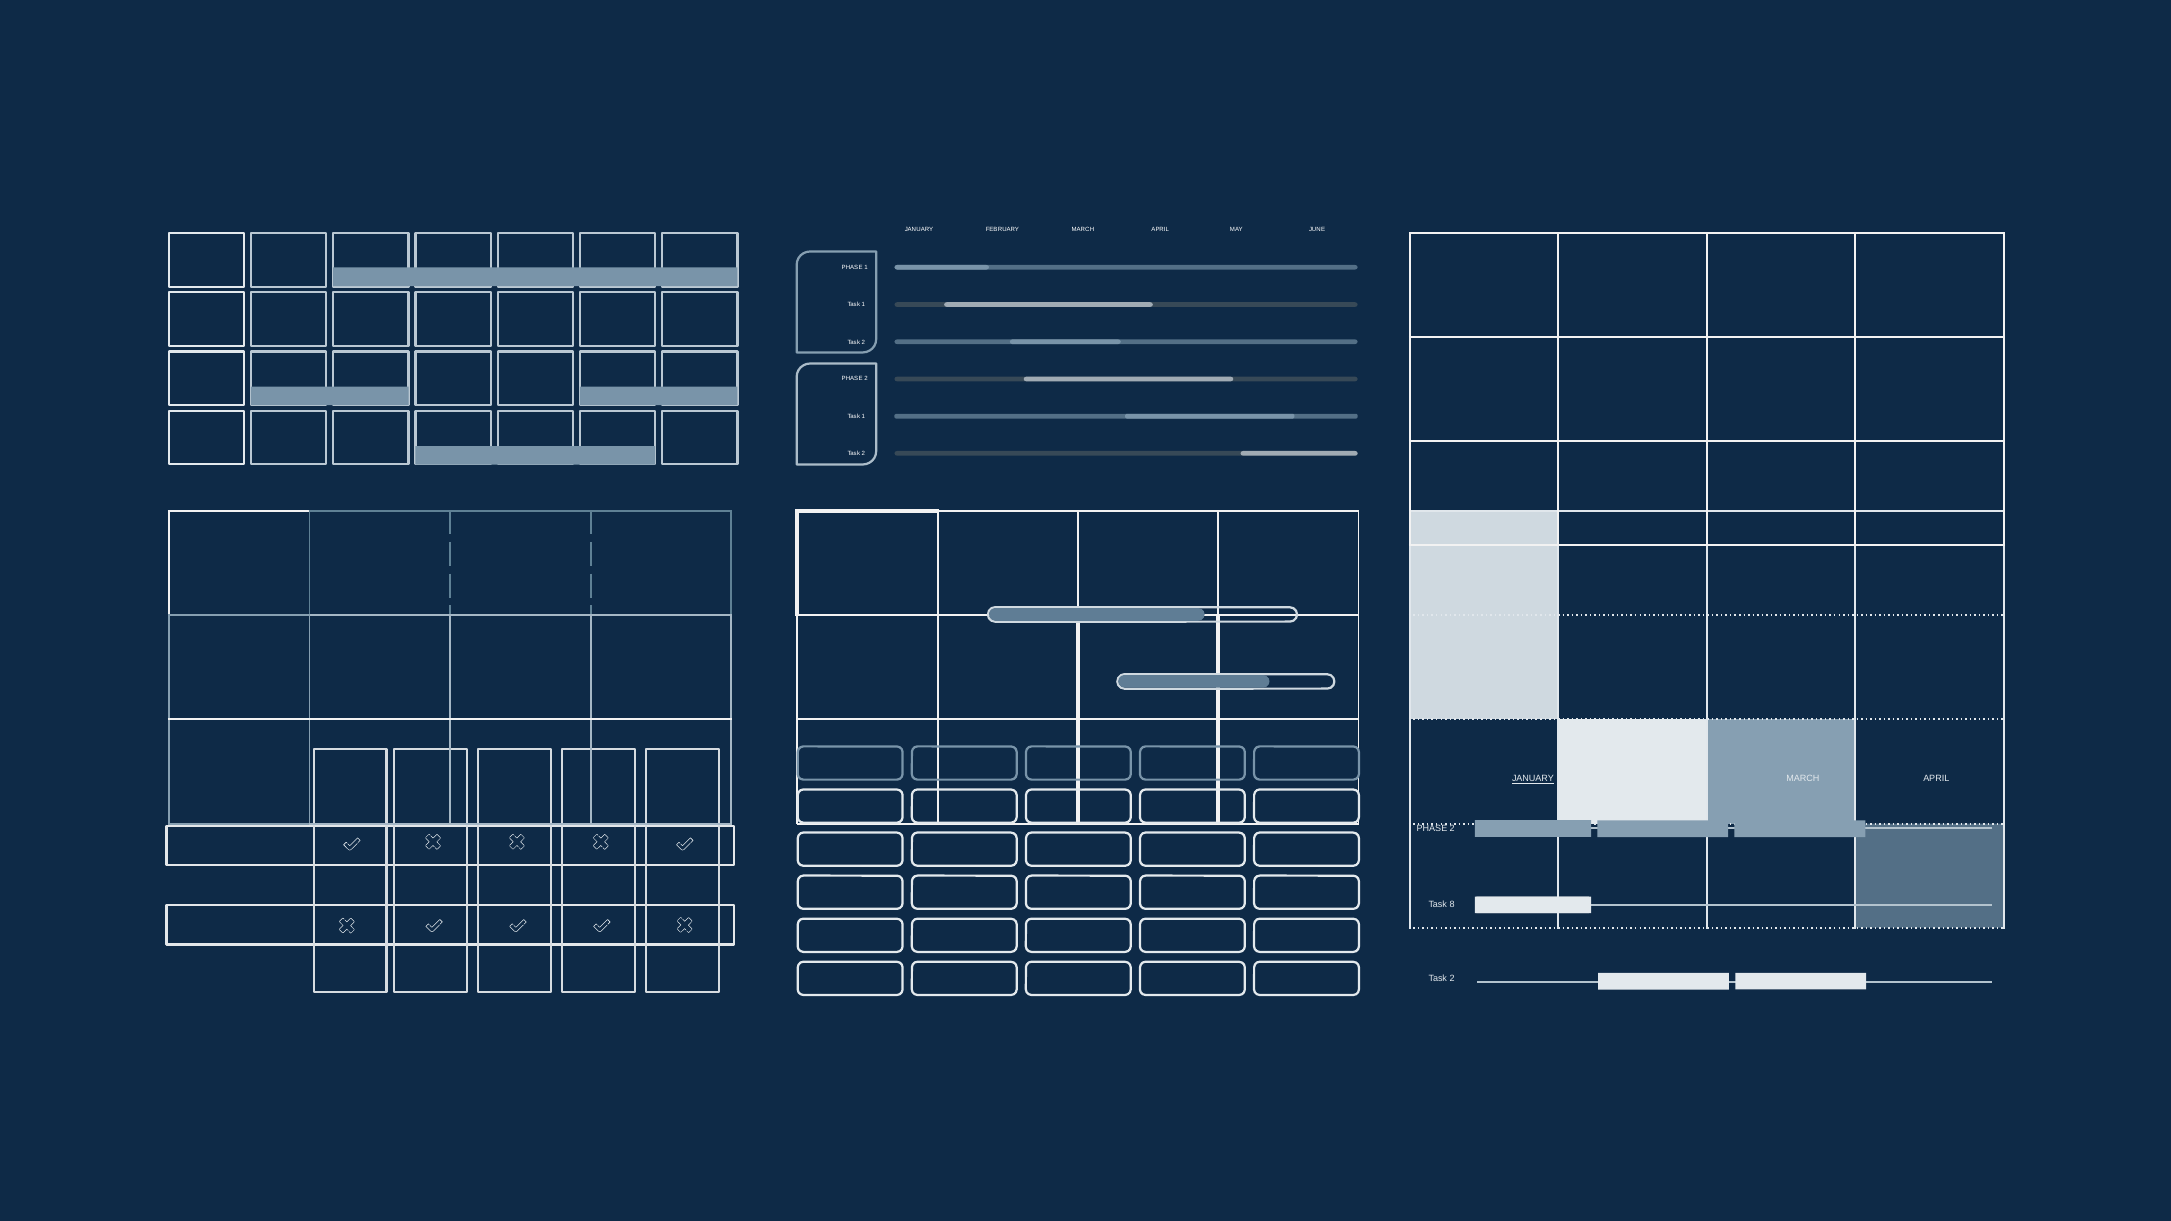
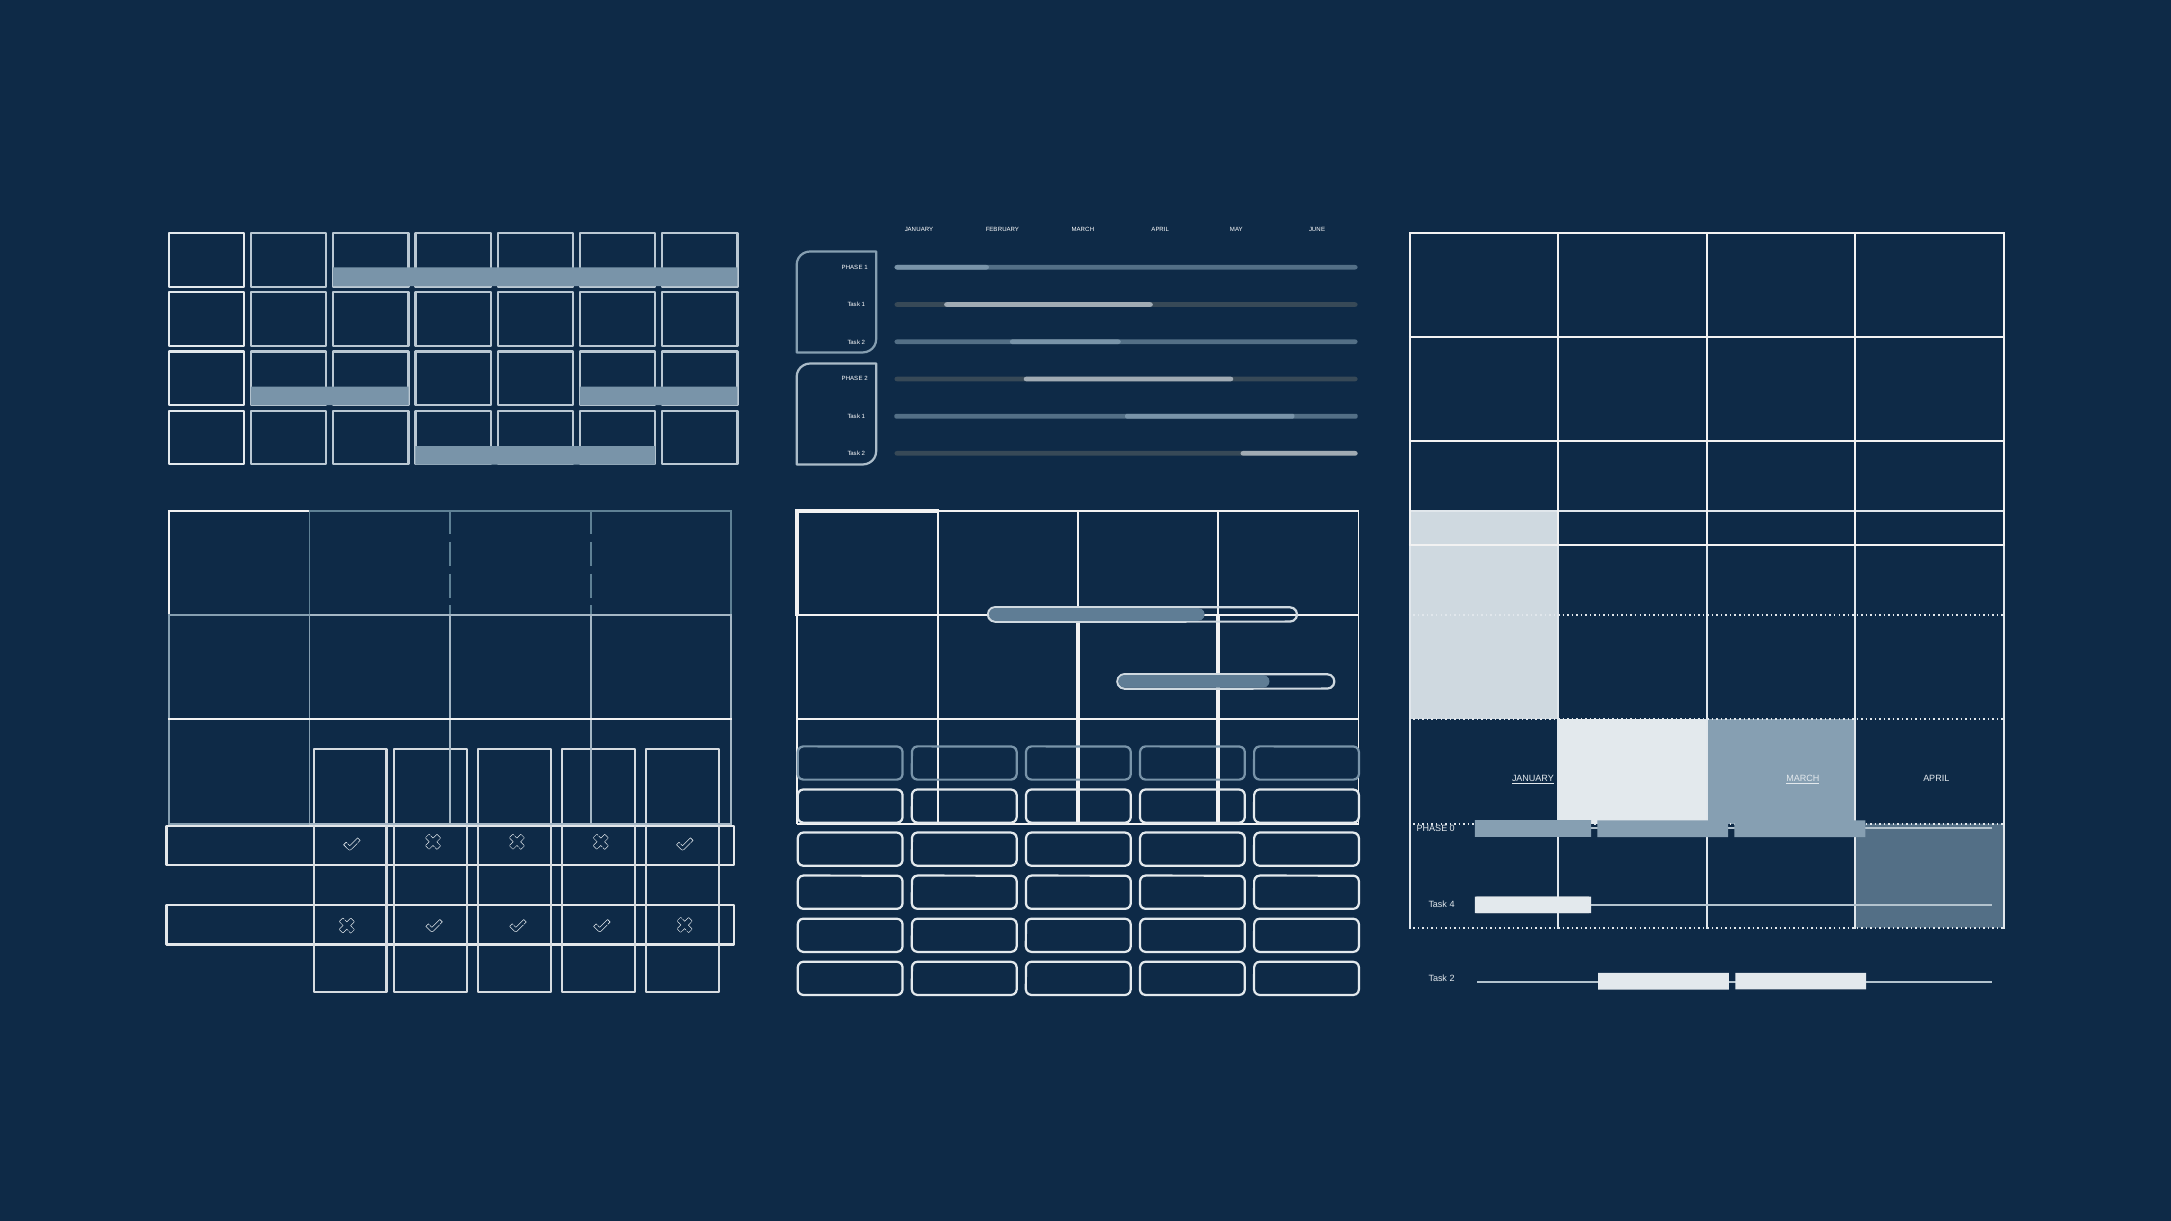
MARCH at (1803, 779) underline: none -> present
2 at (1452, 829): 2 -> 0
8: 8 -> 4
